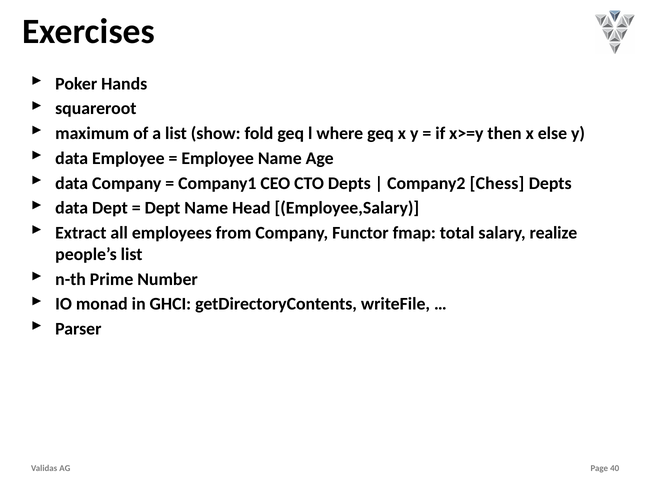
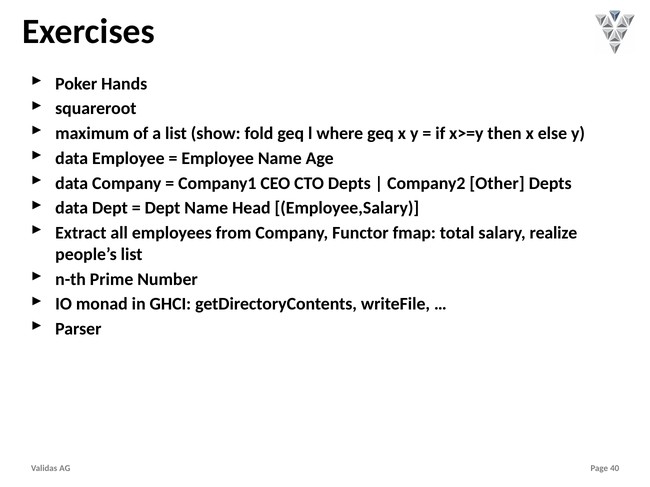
Chess: Chess -> Other
